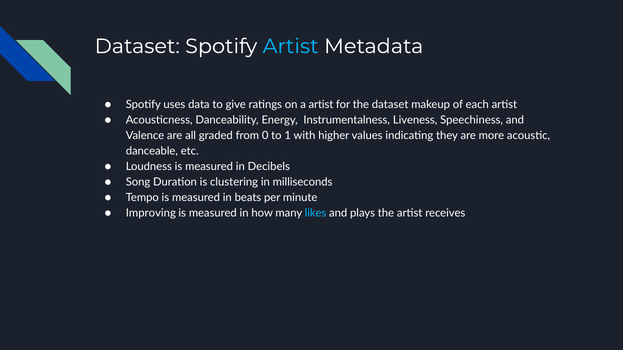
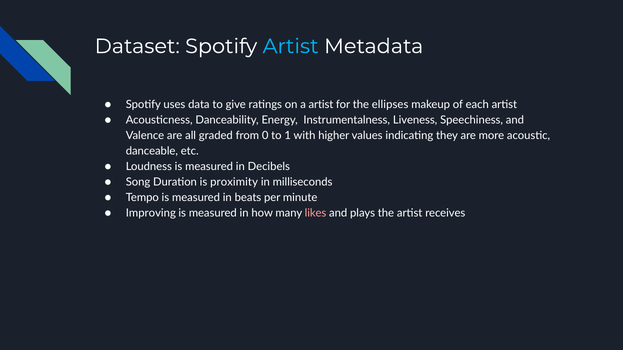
the dataset: dataset -> ellipses
clustering: clustering -> proximity
likes colour: light blue -> pink
